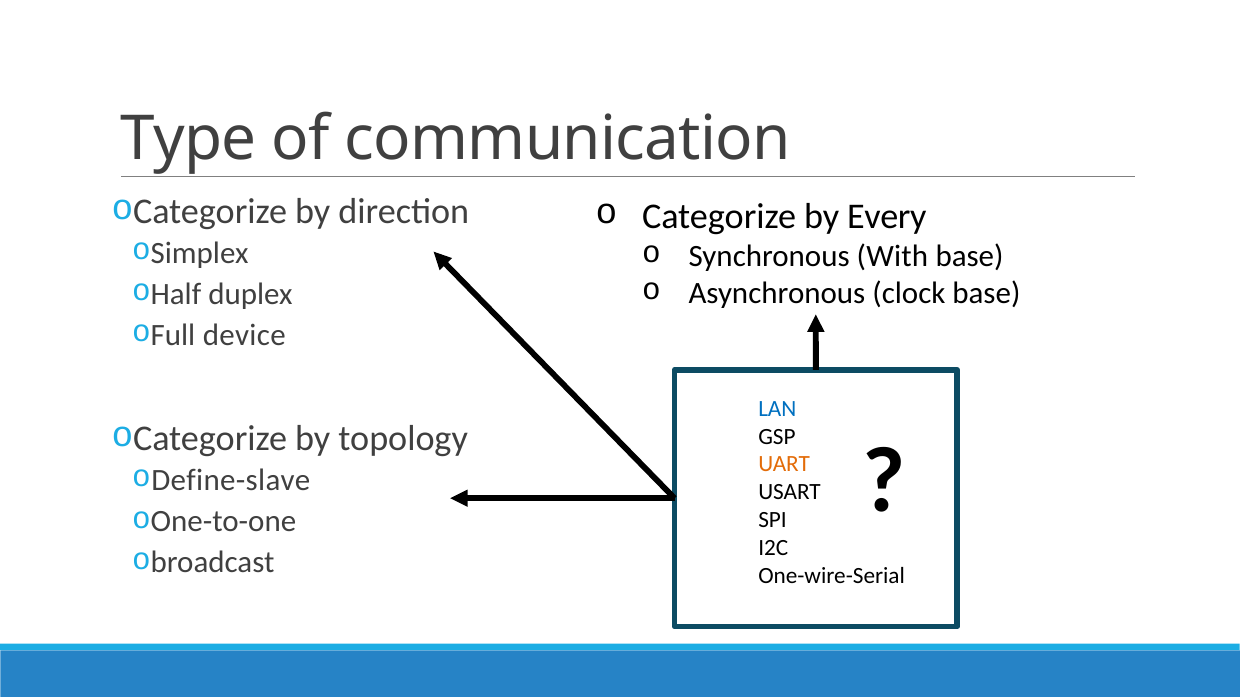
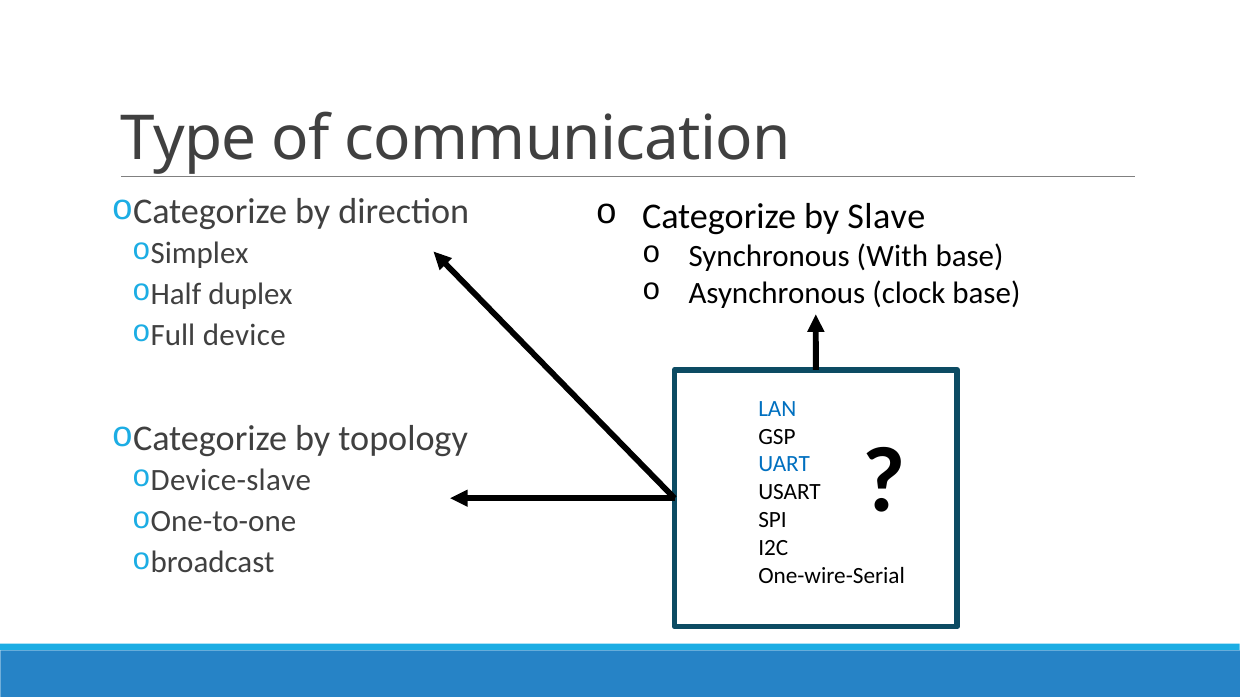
Every: Every -> Slave
UART colour: orange -> blue
Define-slave: Define-slave -> Device-slave
